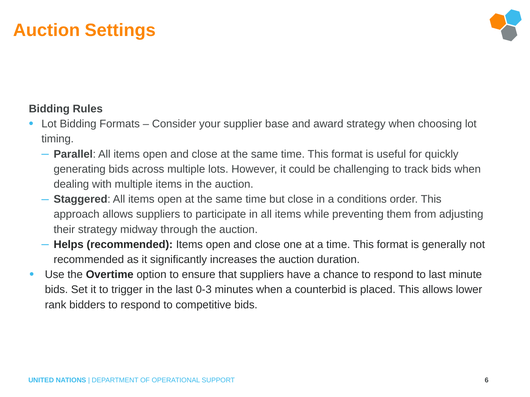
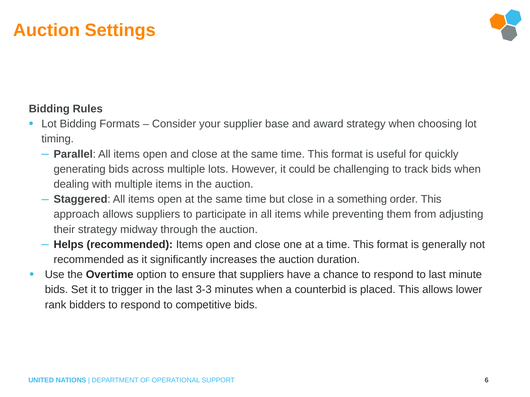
conditions: conditions -> something
0-3: 0-3 -> 3-3
